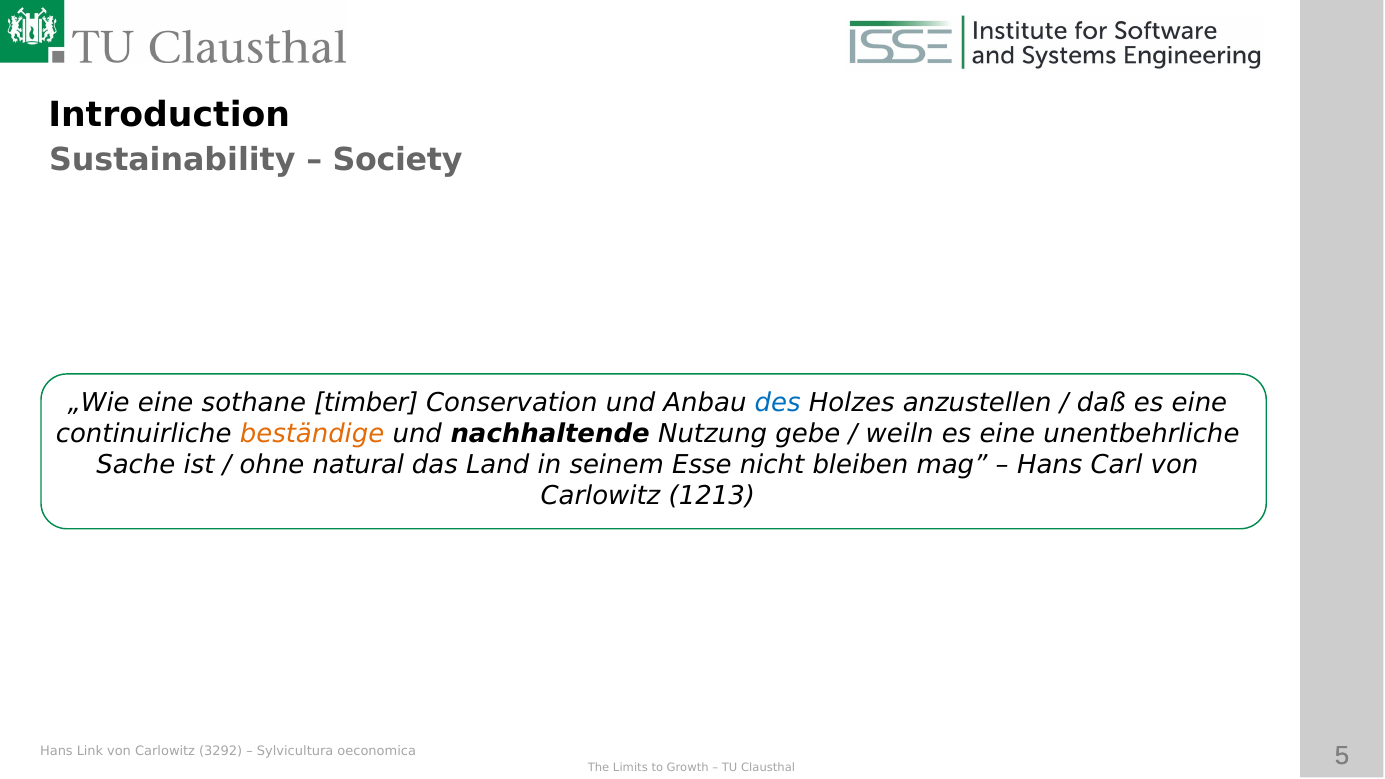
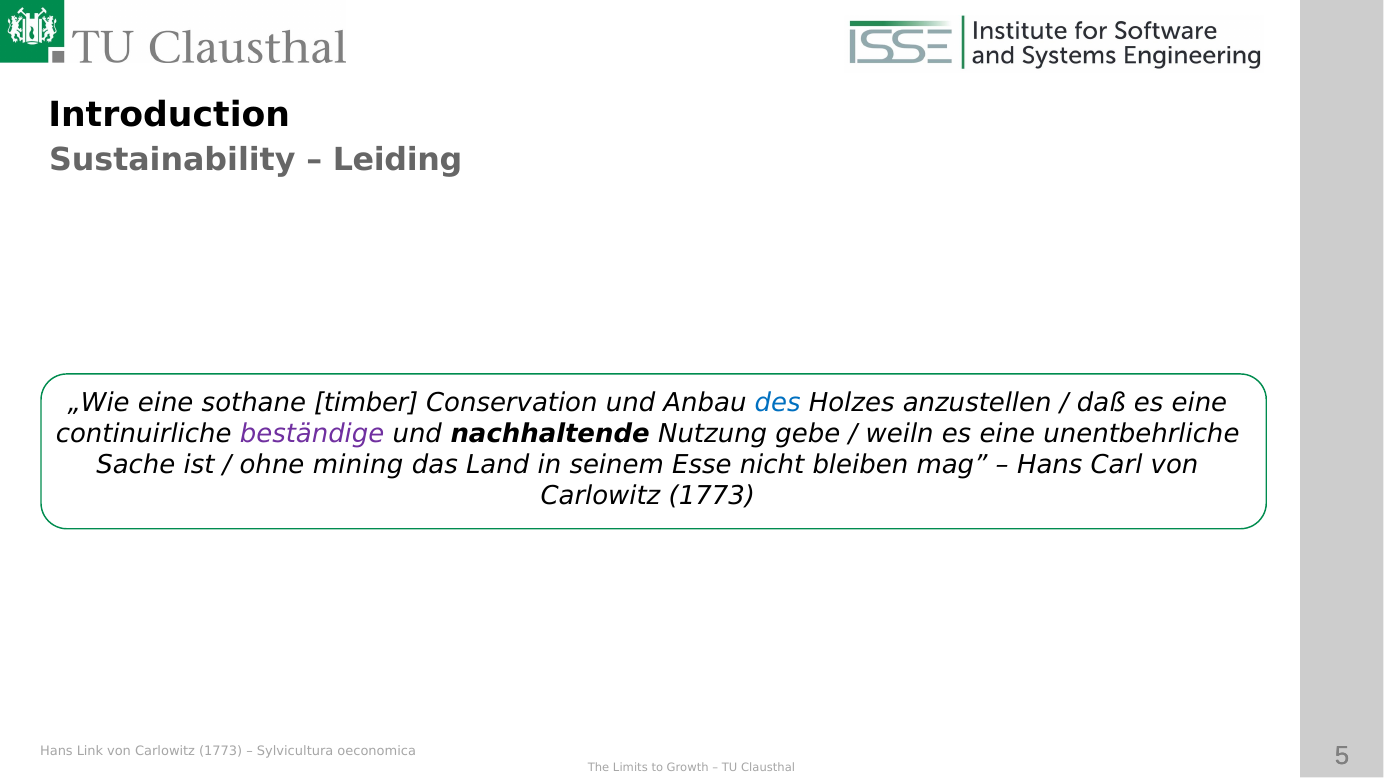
Society: Society -> Leiding
beständige colour: orange -> purple
natural: natural -> mining
1213 at (712, 496): 1213 -> 1773
3292 at (221, 751): 3292 -> 1773
